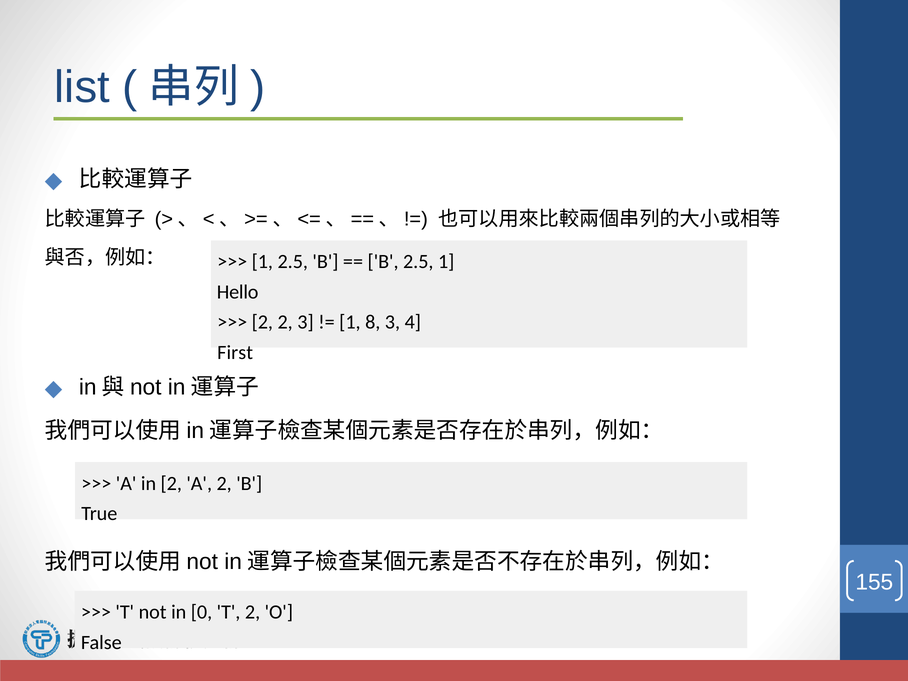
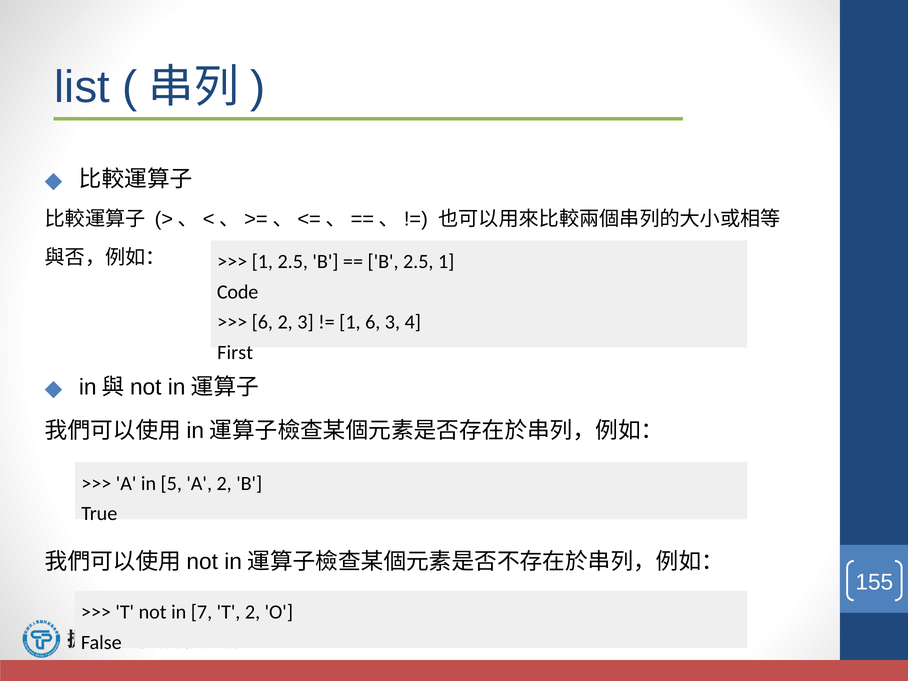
Hello: Hello -> Code
2 at (262, 322): 2 -> 6
1 8: 8 -> 6
in 2: 2 -> 5
0: 0 -> 7
